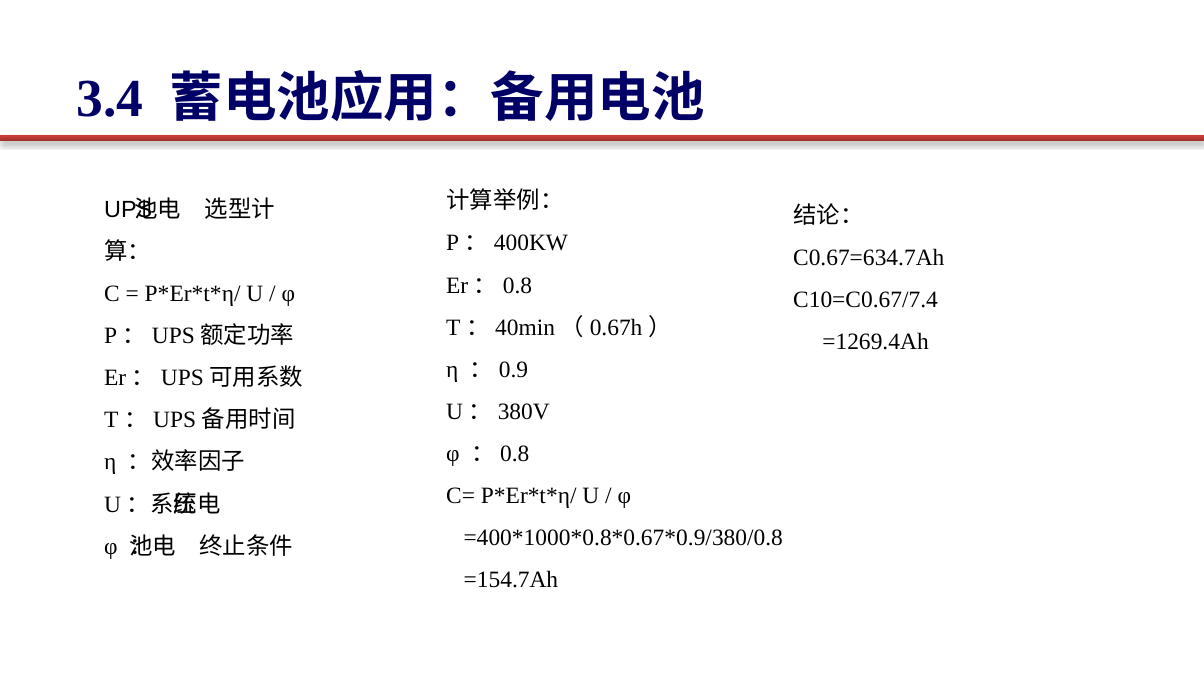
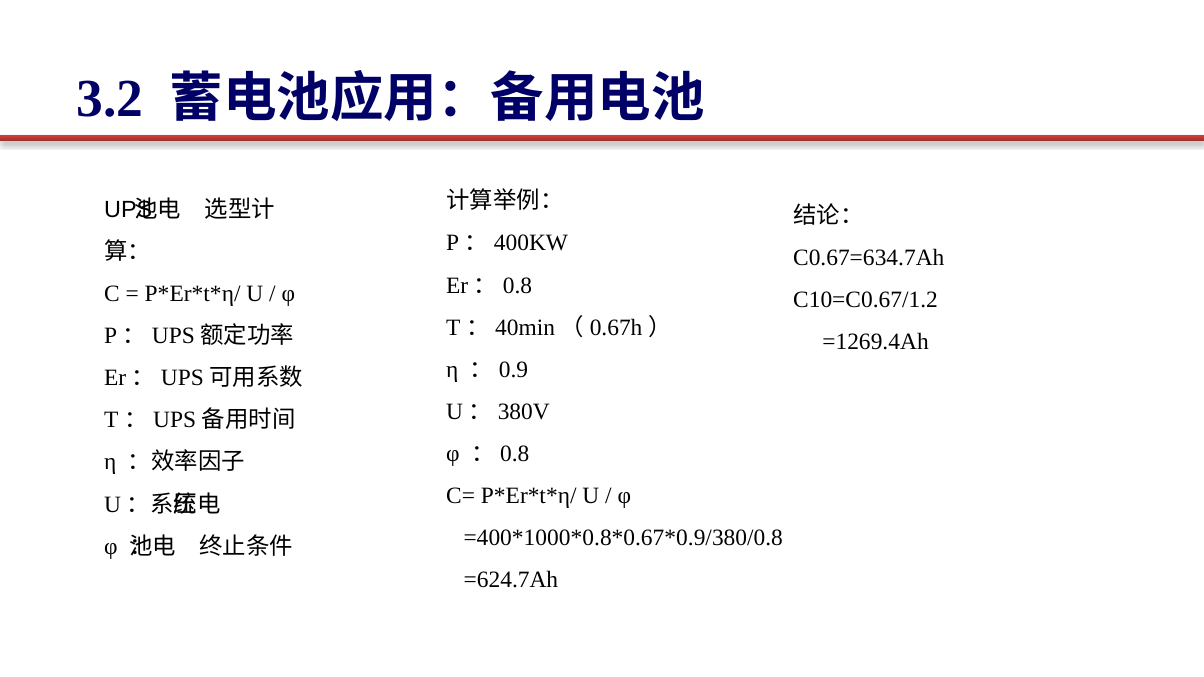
3.4: 3.4 -> 3.2
C10=C0.67/7.4: C10=C0.67/7.4 -> C10=C0.67/1.2
=154.7Ah: =154.7Ah -> =624.7Ah
